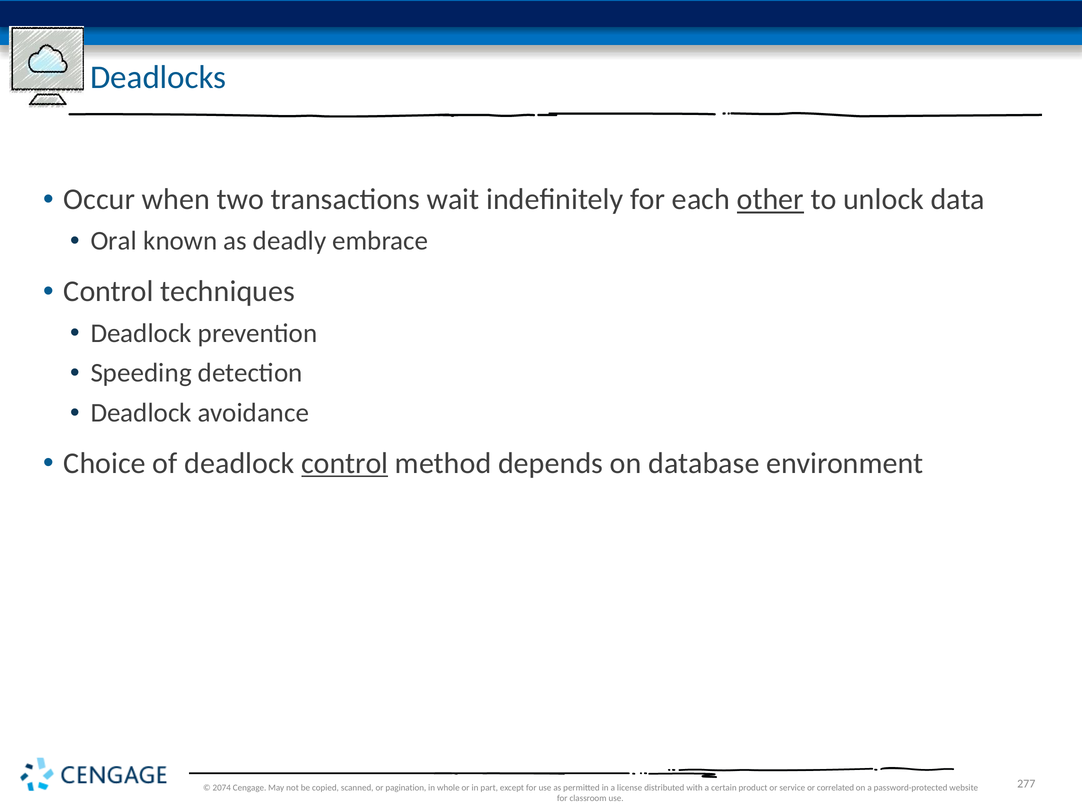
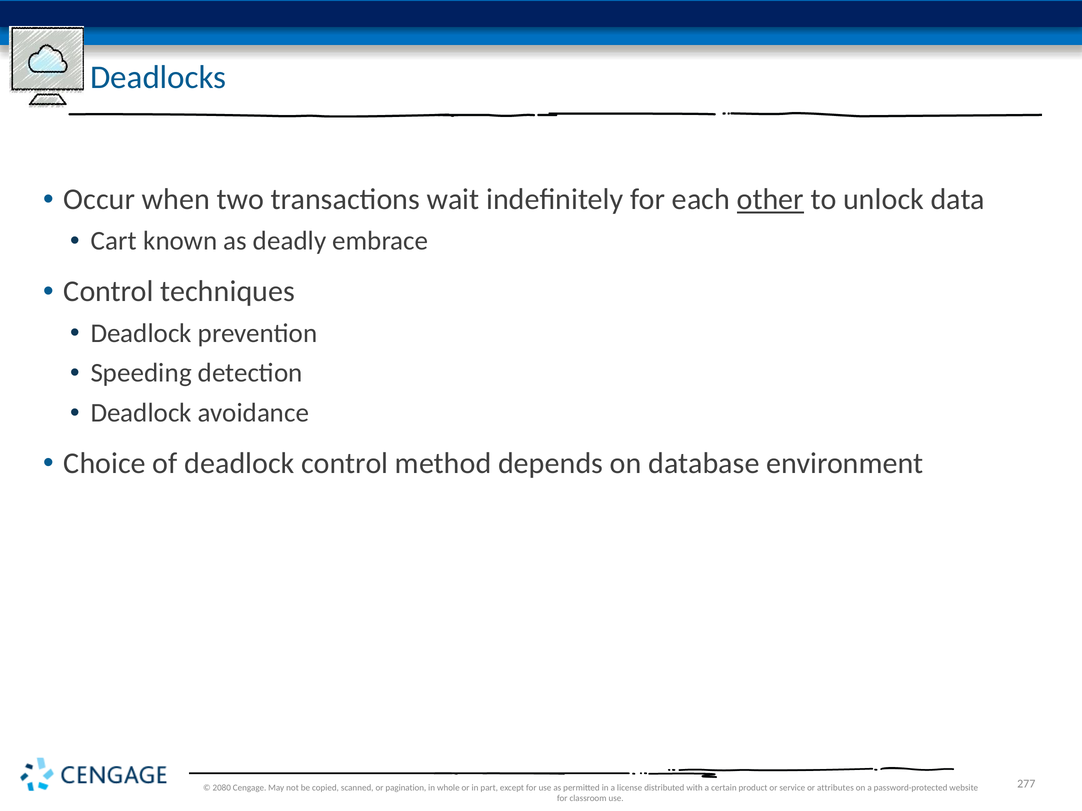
Oral: Oral -> Cart
control at (345, 464) underline: present -> none
2074: 2074 -> 2080
correlated: correlated -> attributes
